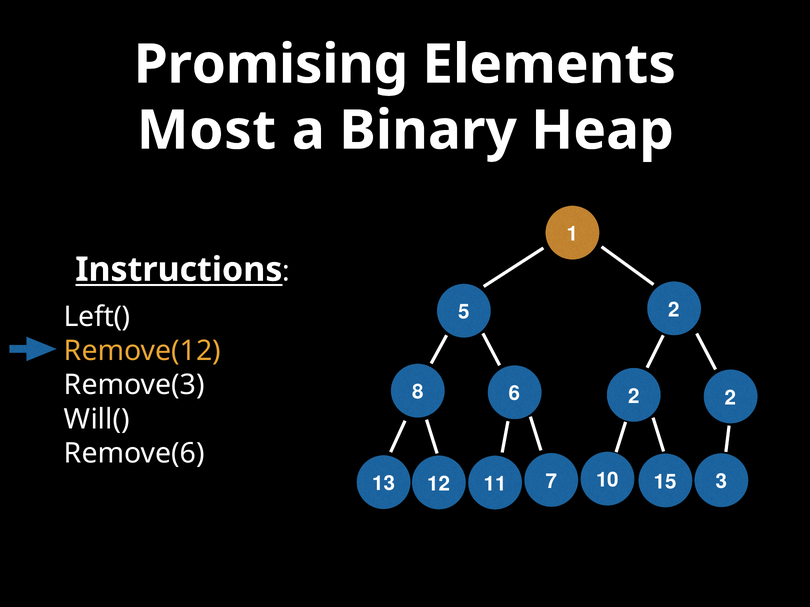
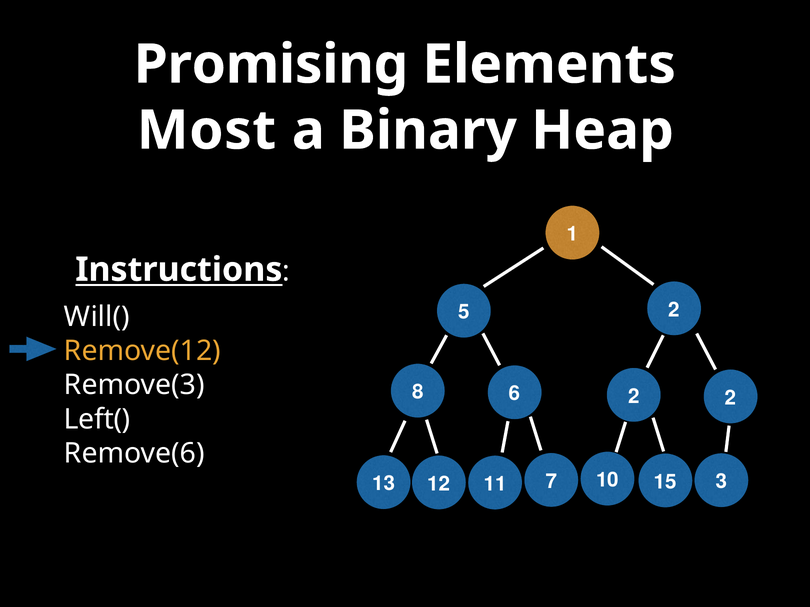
Left(: Left( -> Will(
Will(: Will( -> Left(
